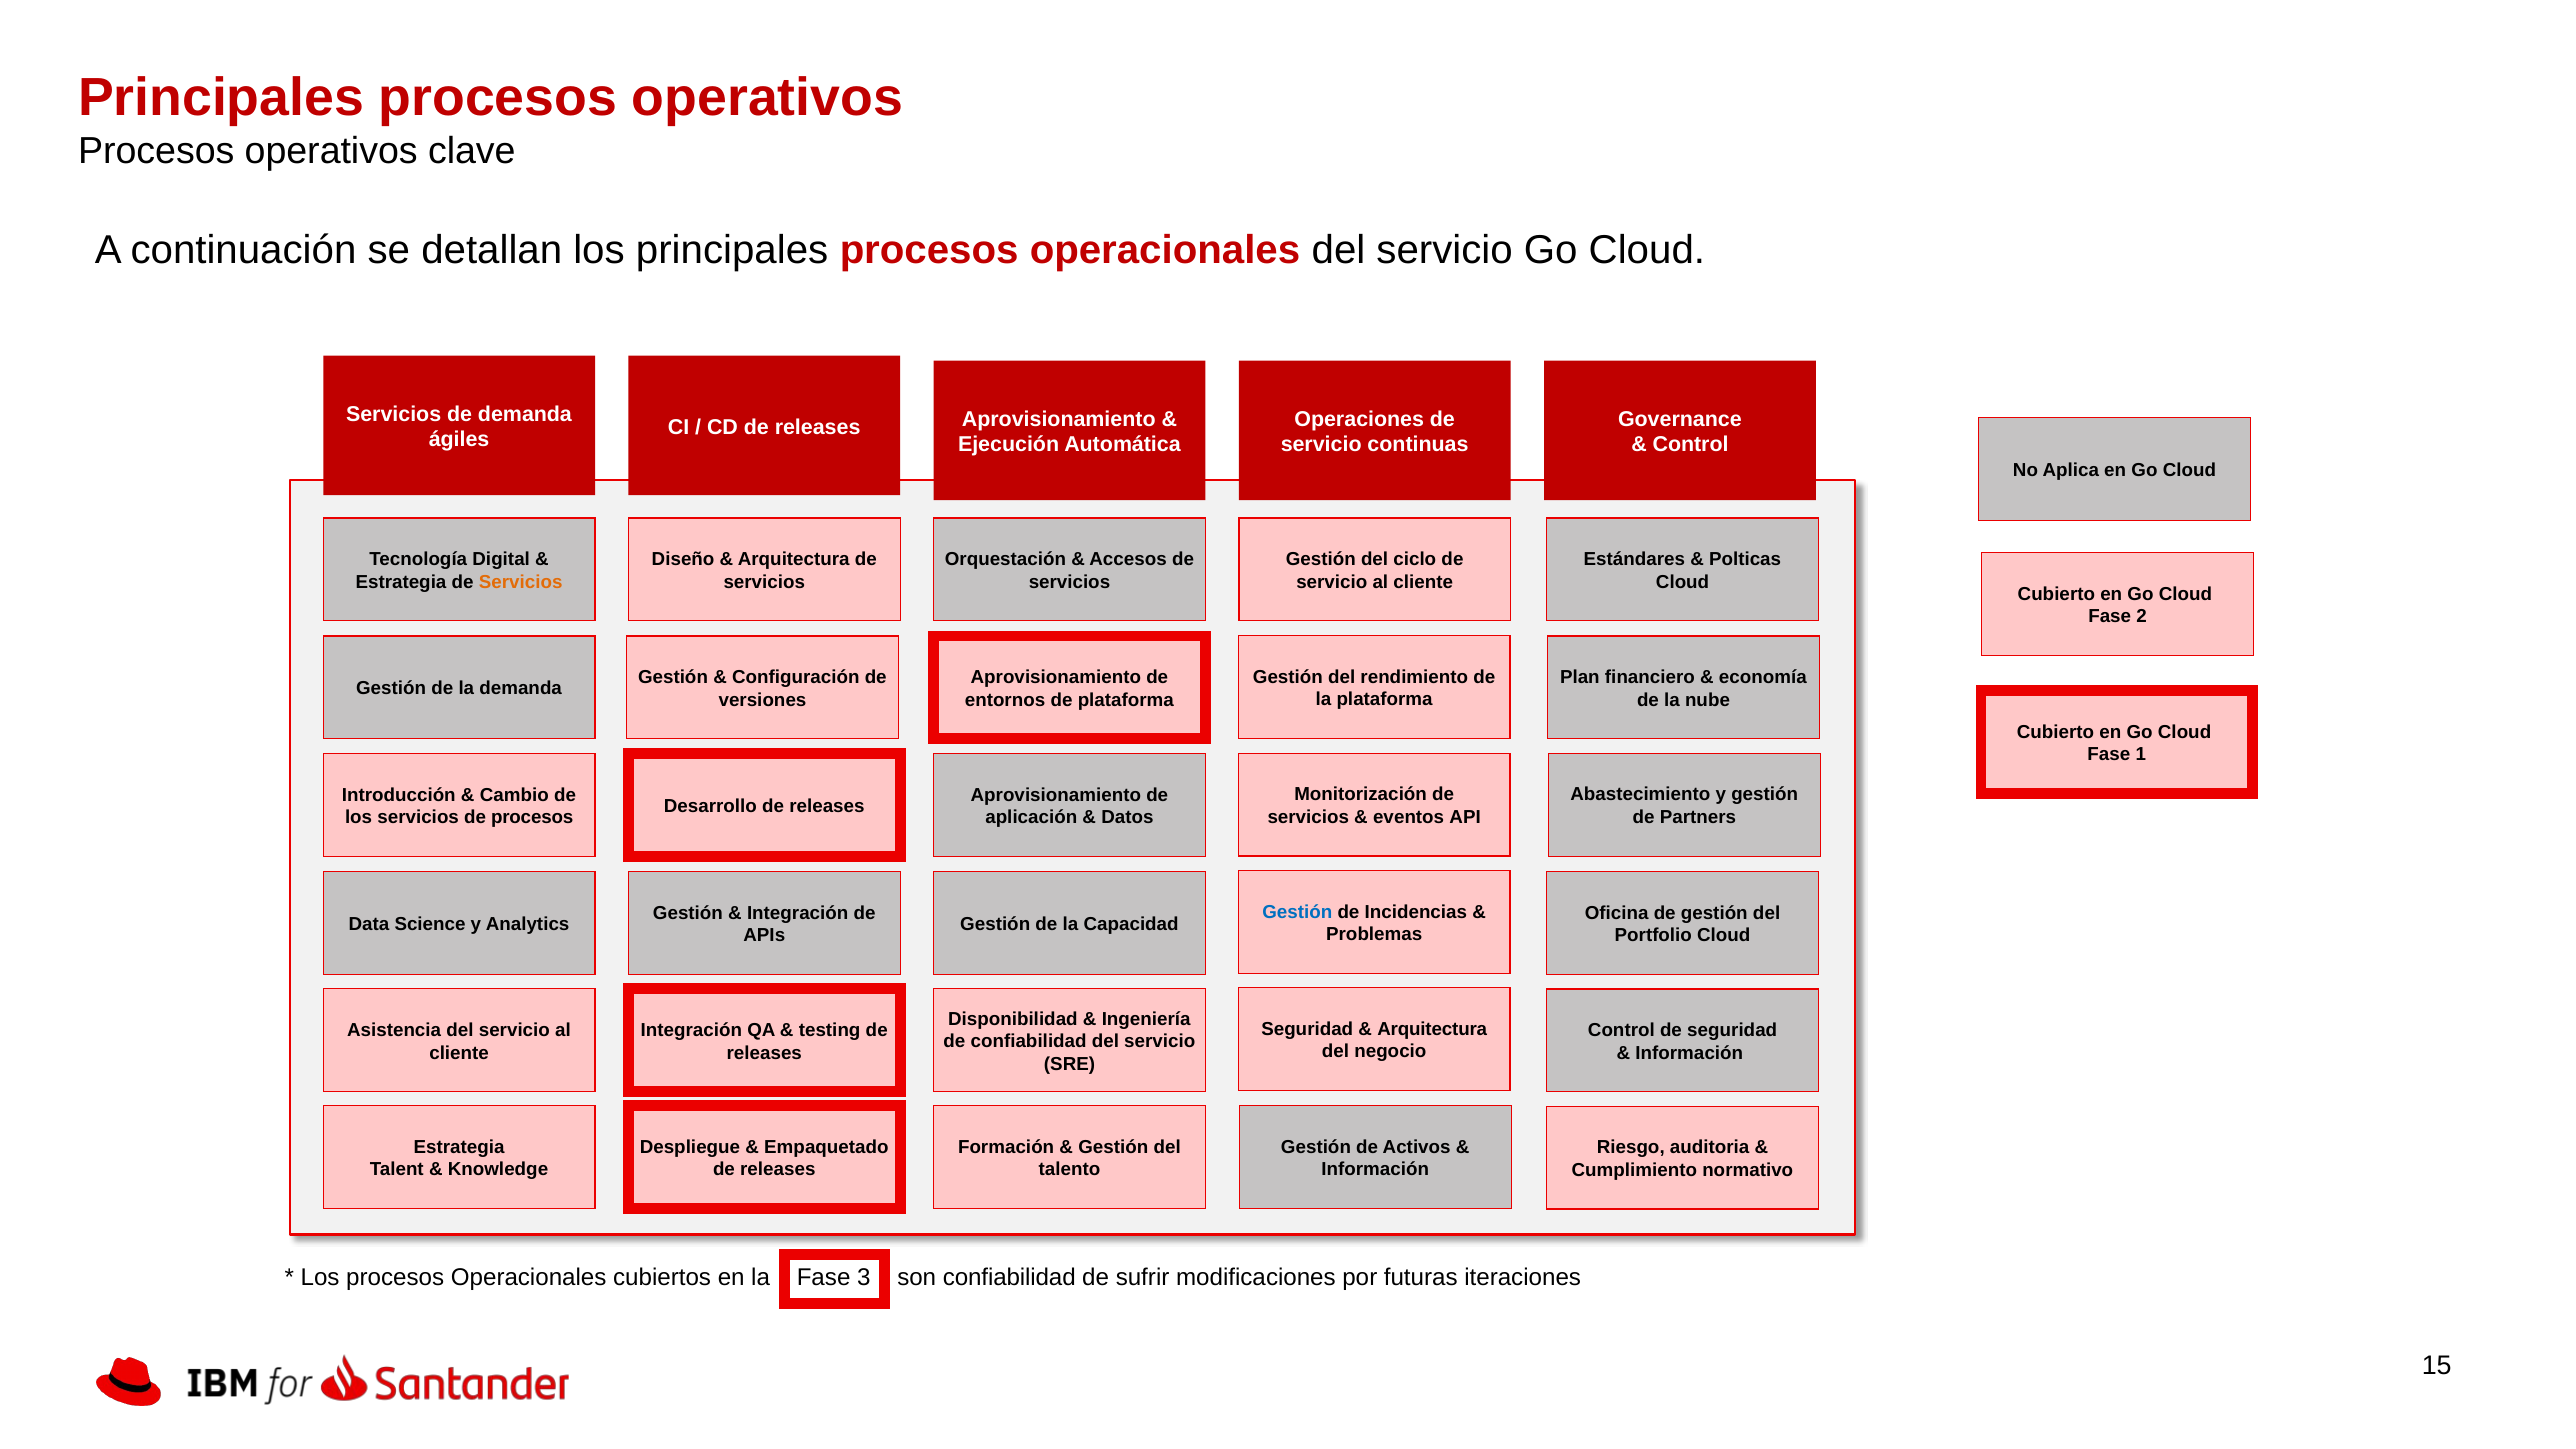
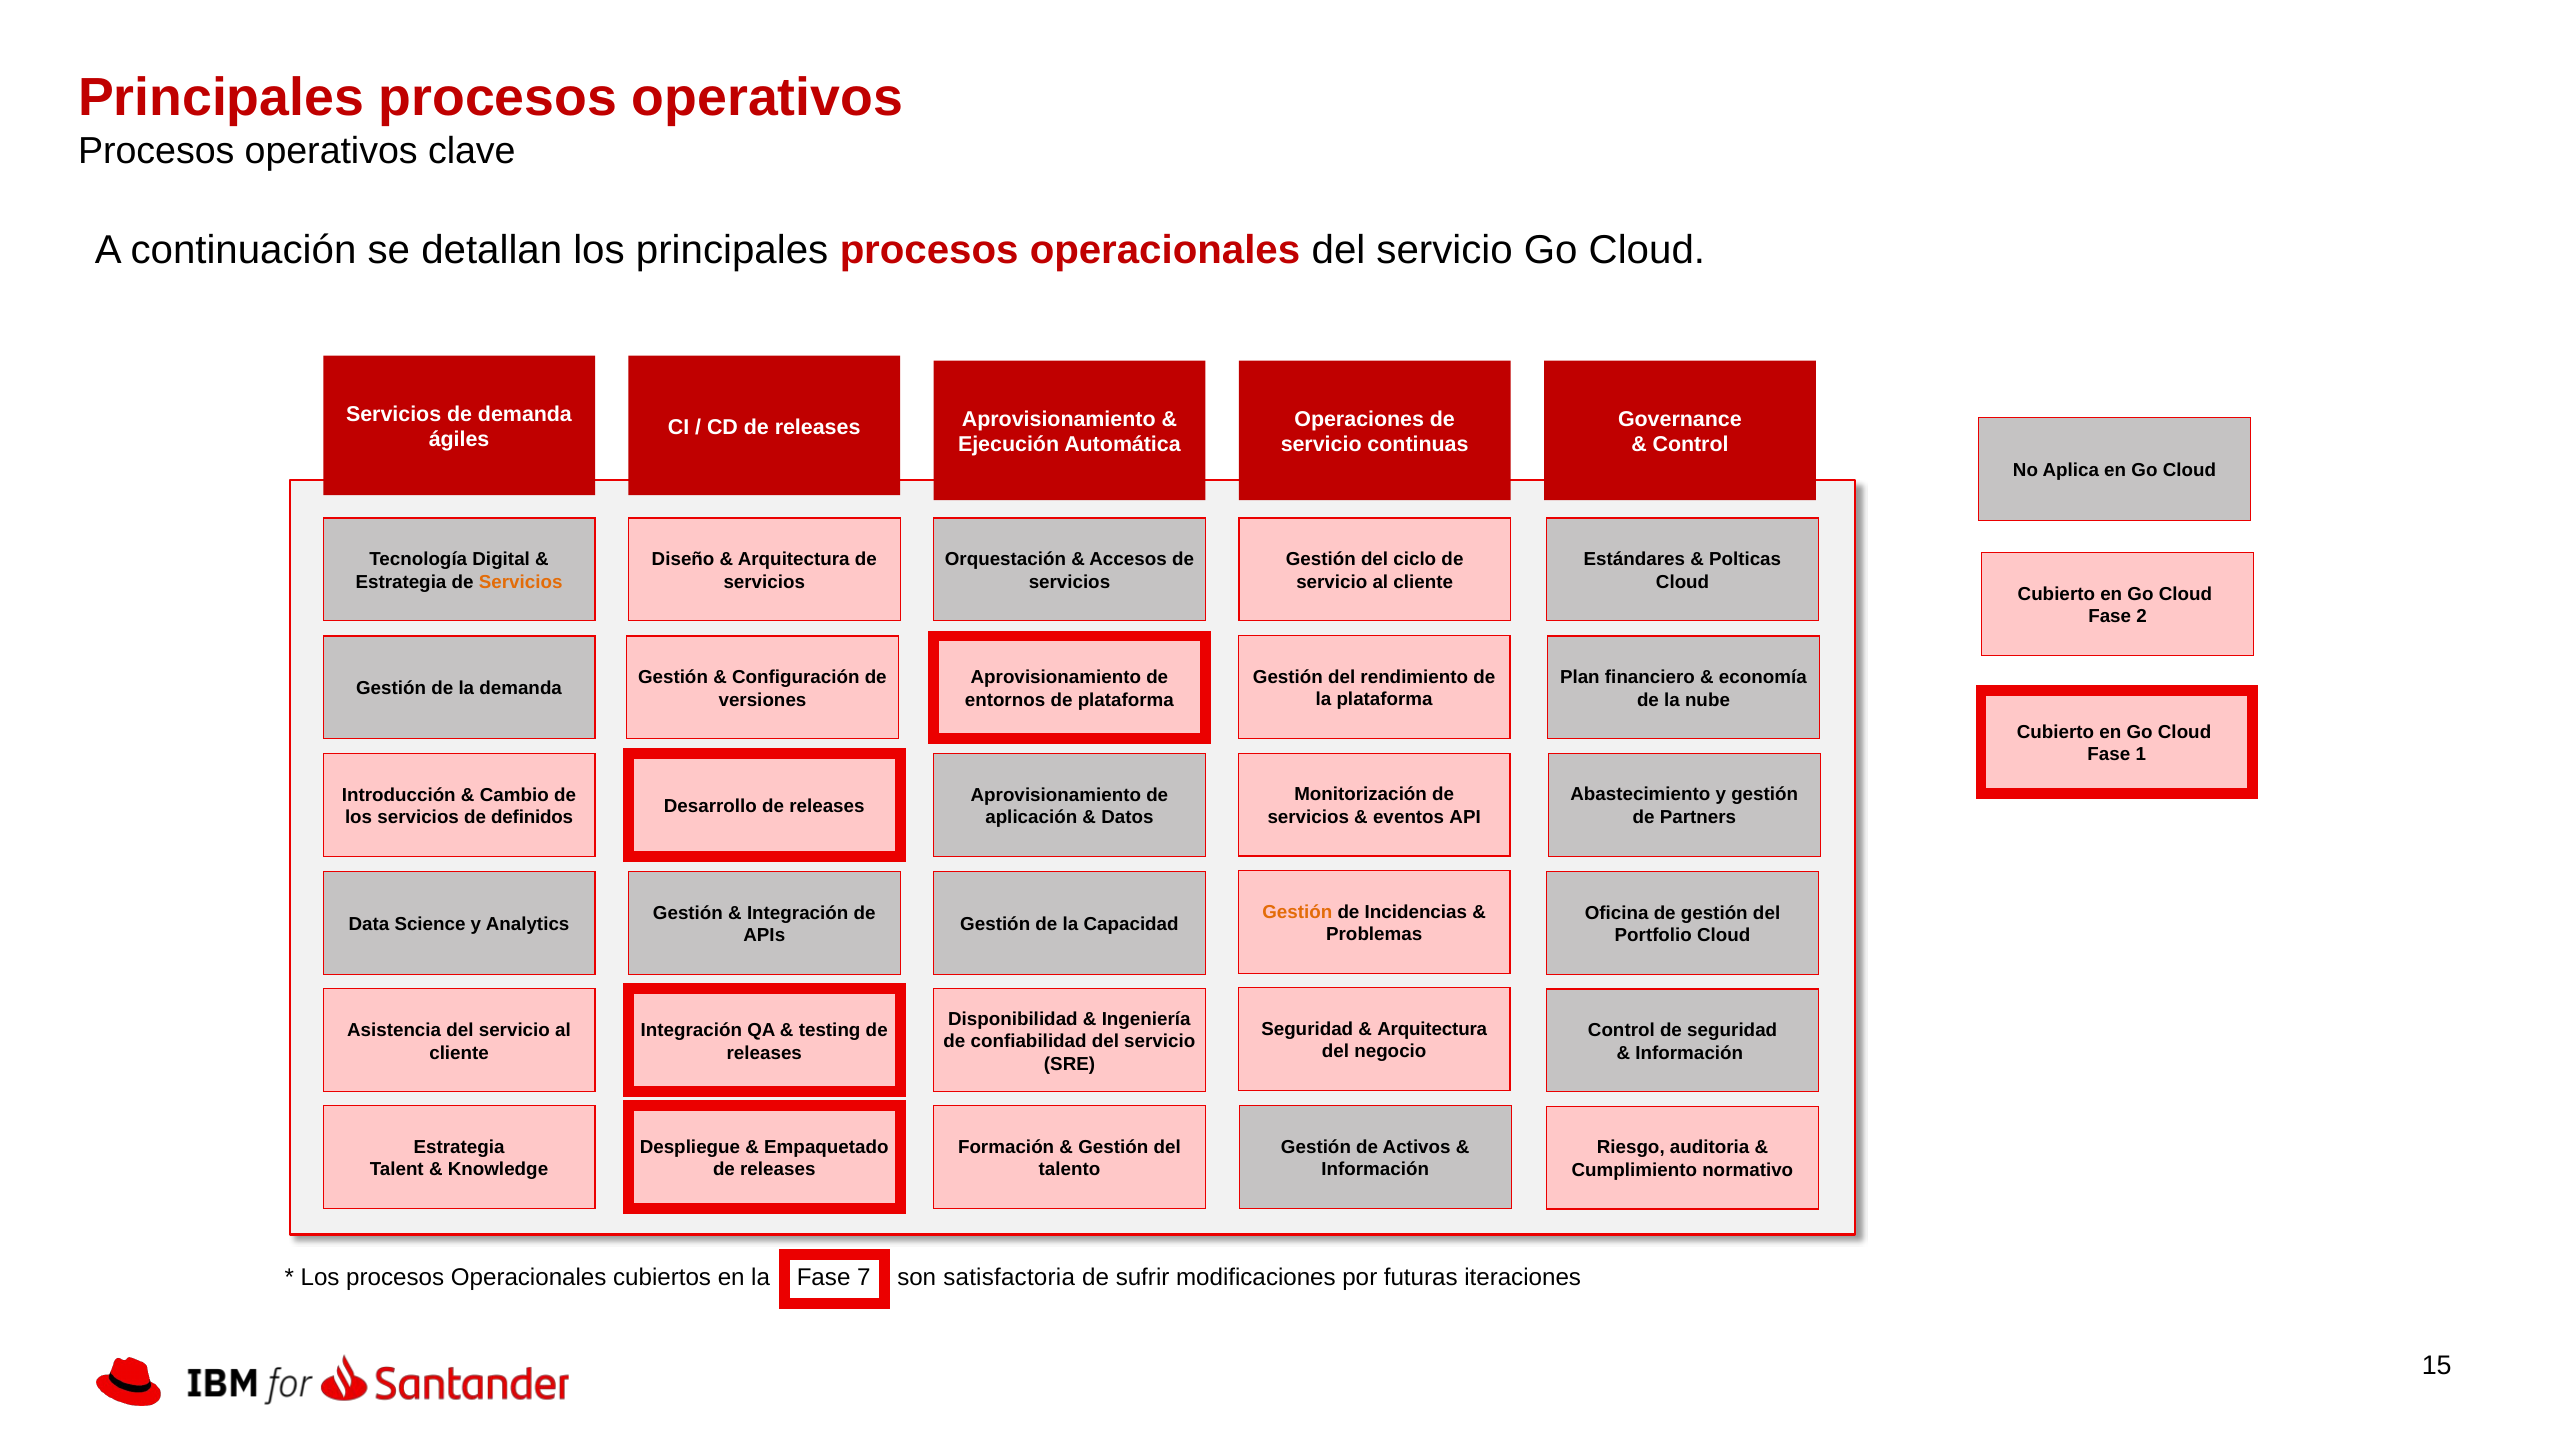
de procesos: procesos -> definidos
Gestión at (1297, 912) colour: blue -> orange
3: 3 -> 7
son confiabilidad: confiabilidad -> satisfactoria
